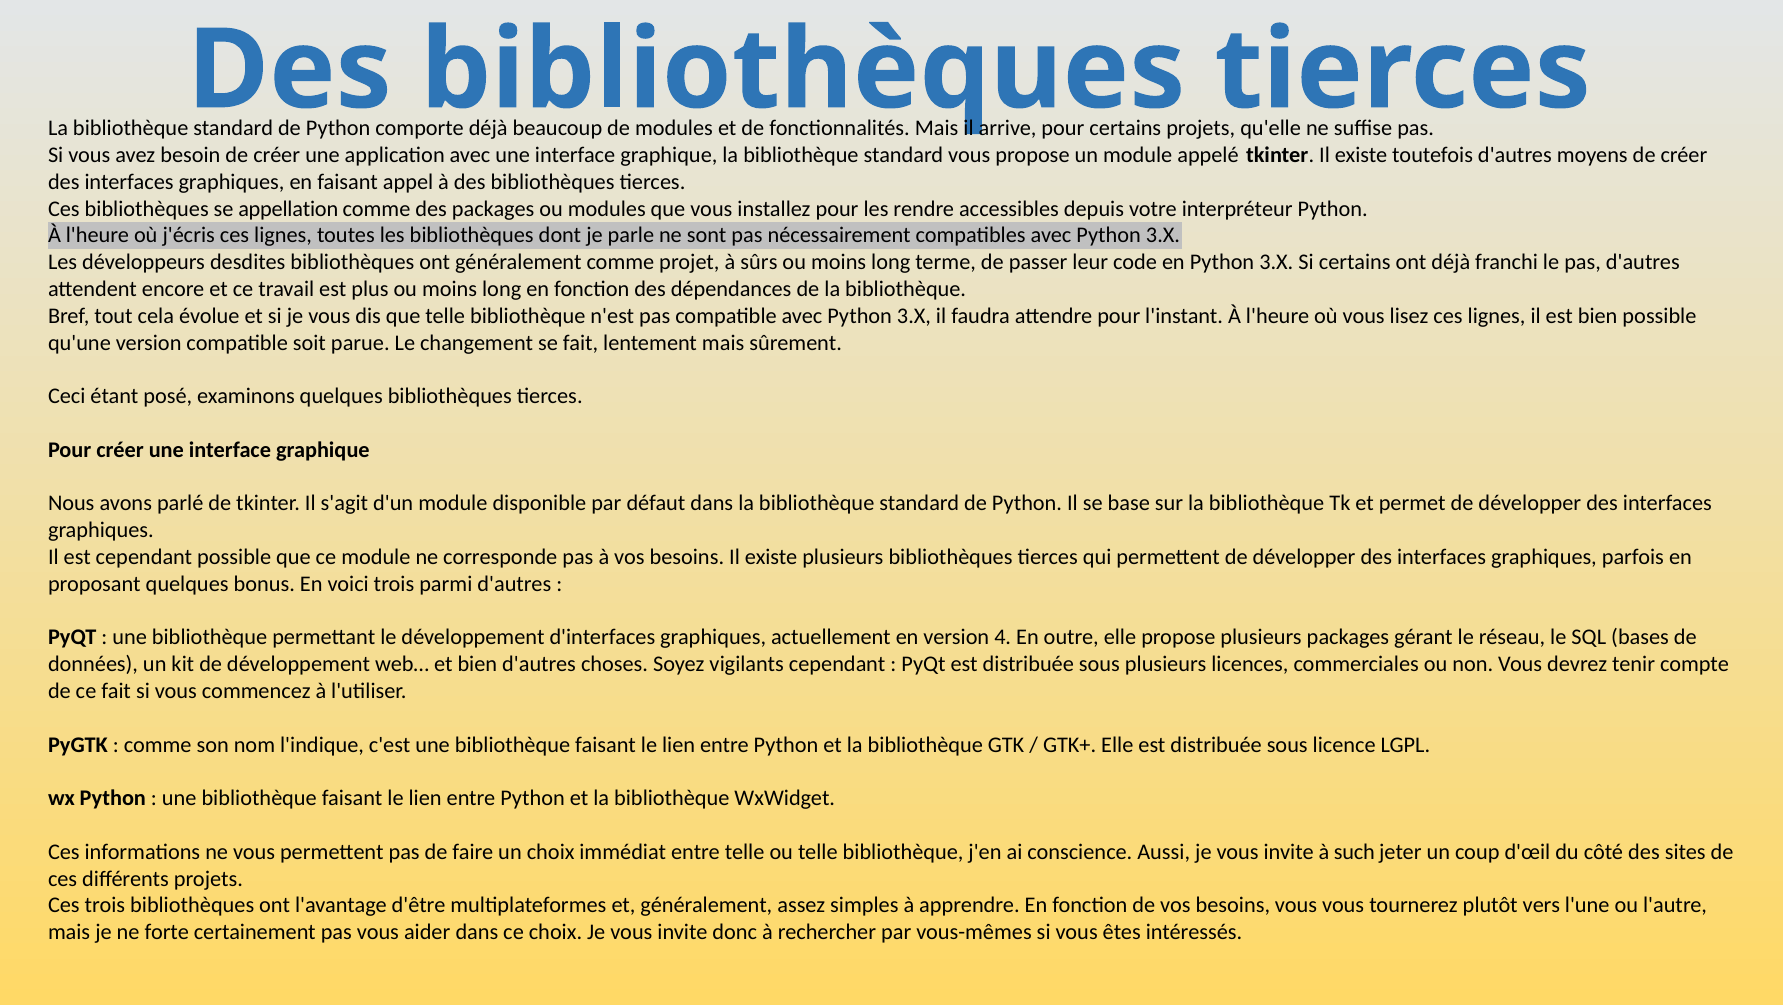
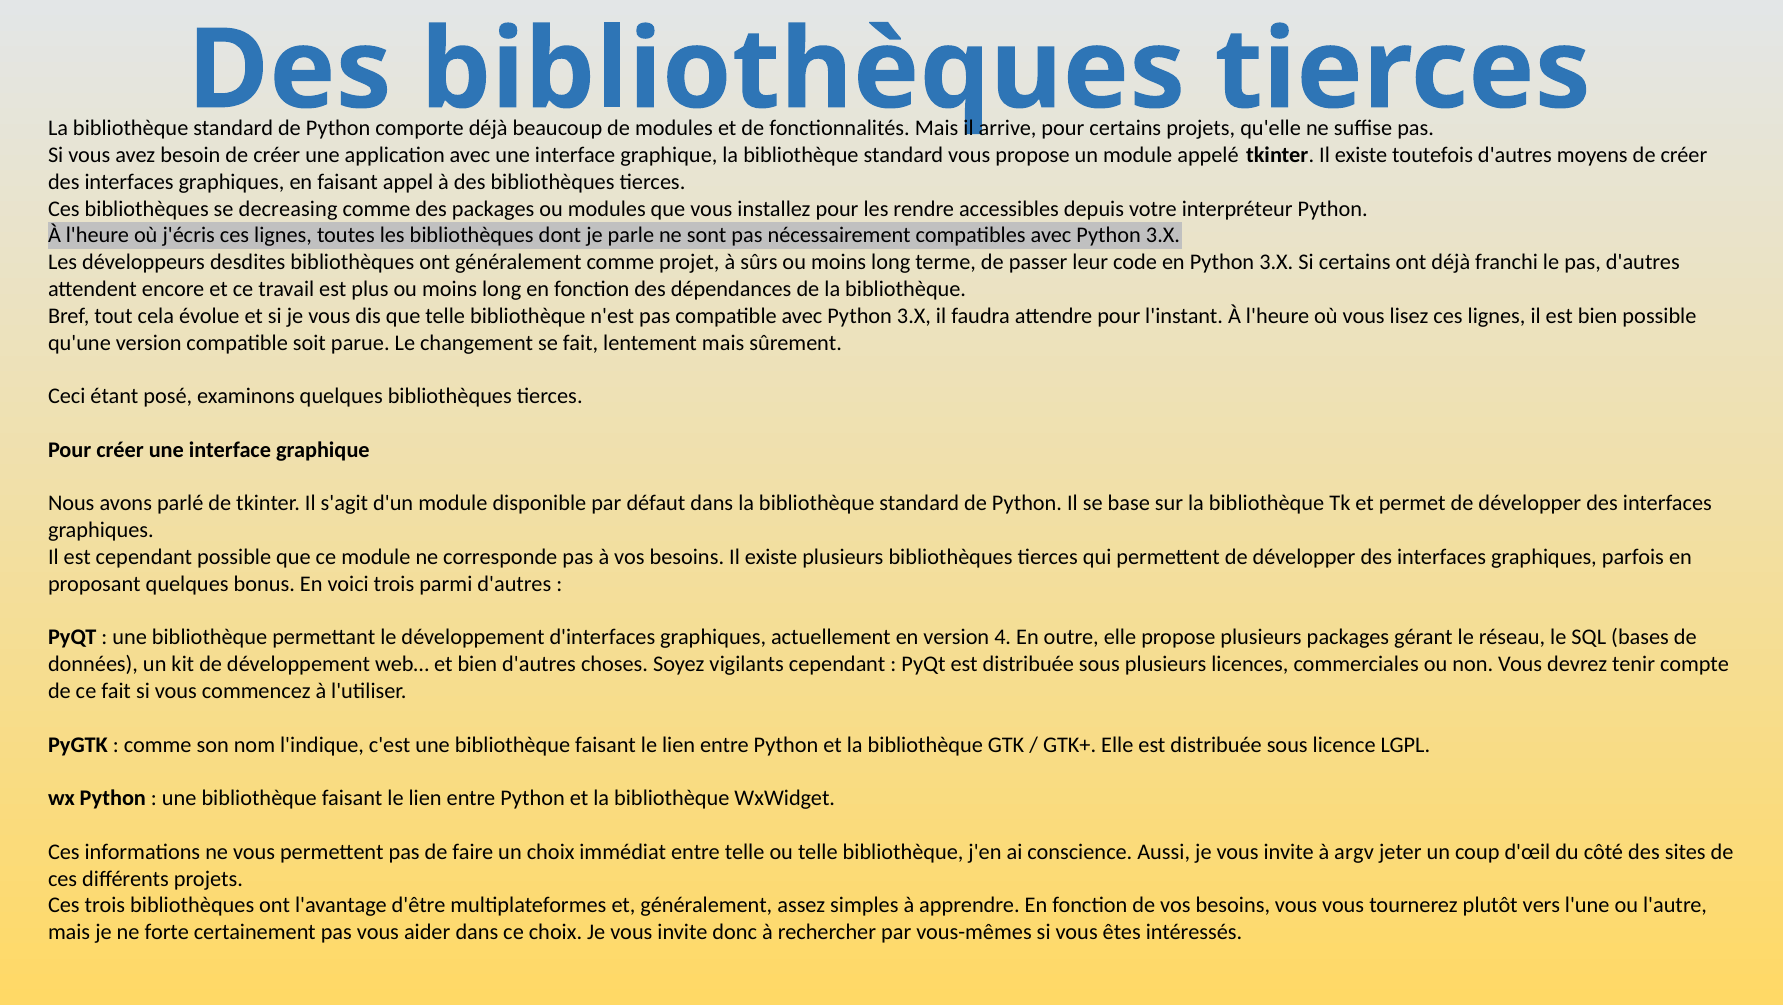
appellation: appellation -> decreasing
such: such -> argv
